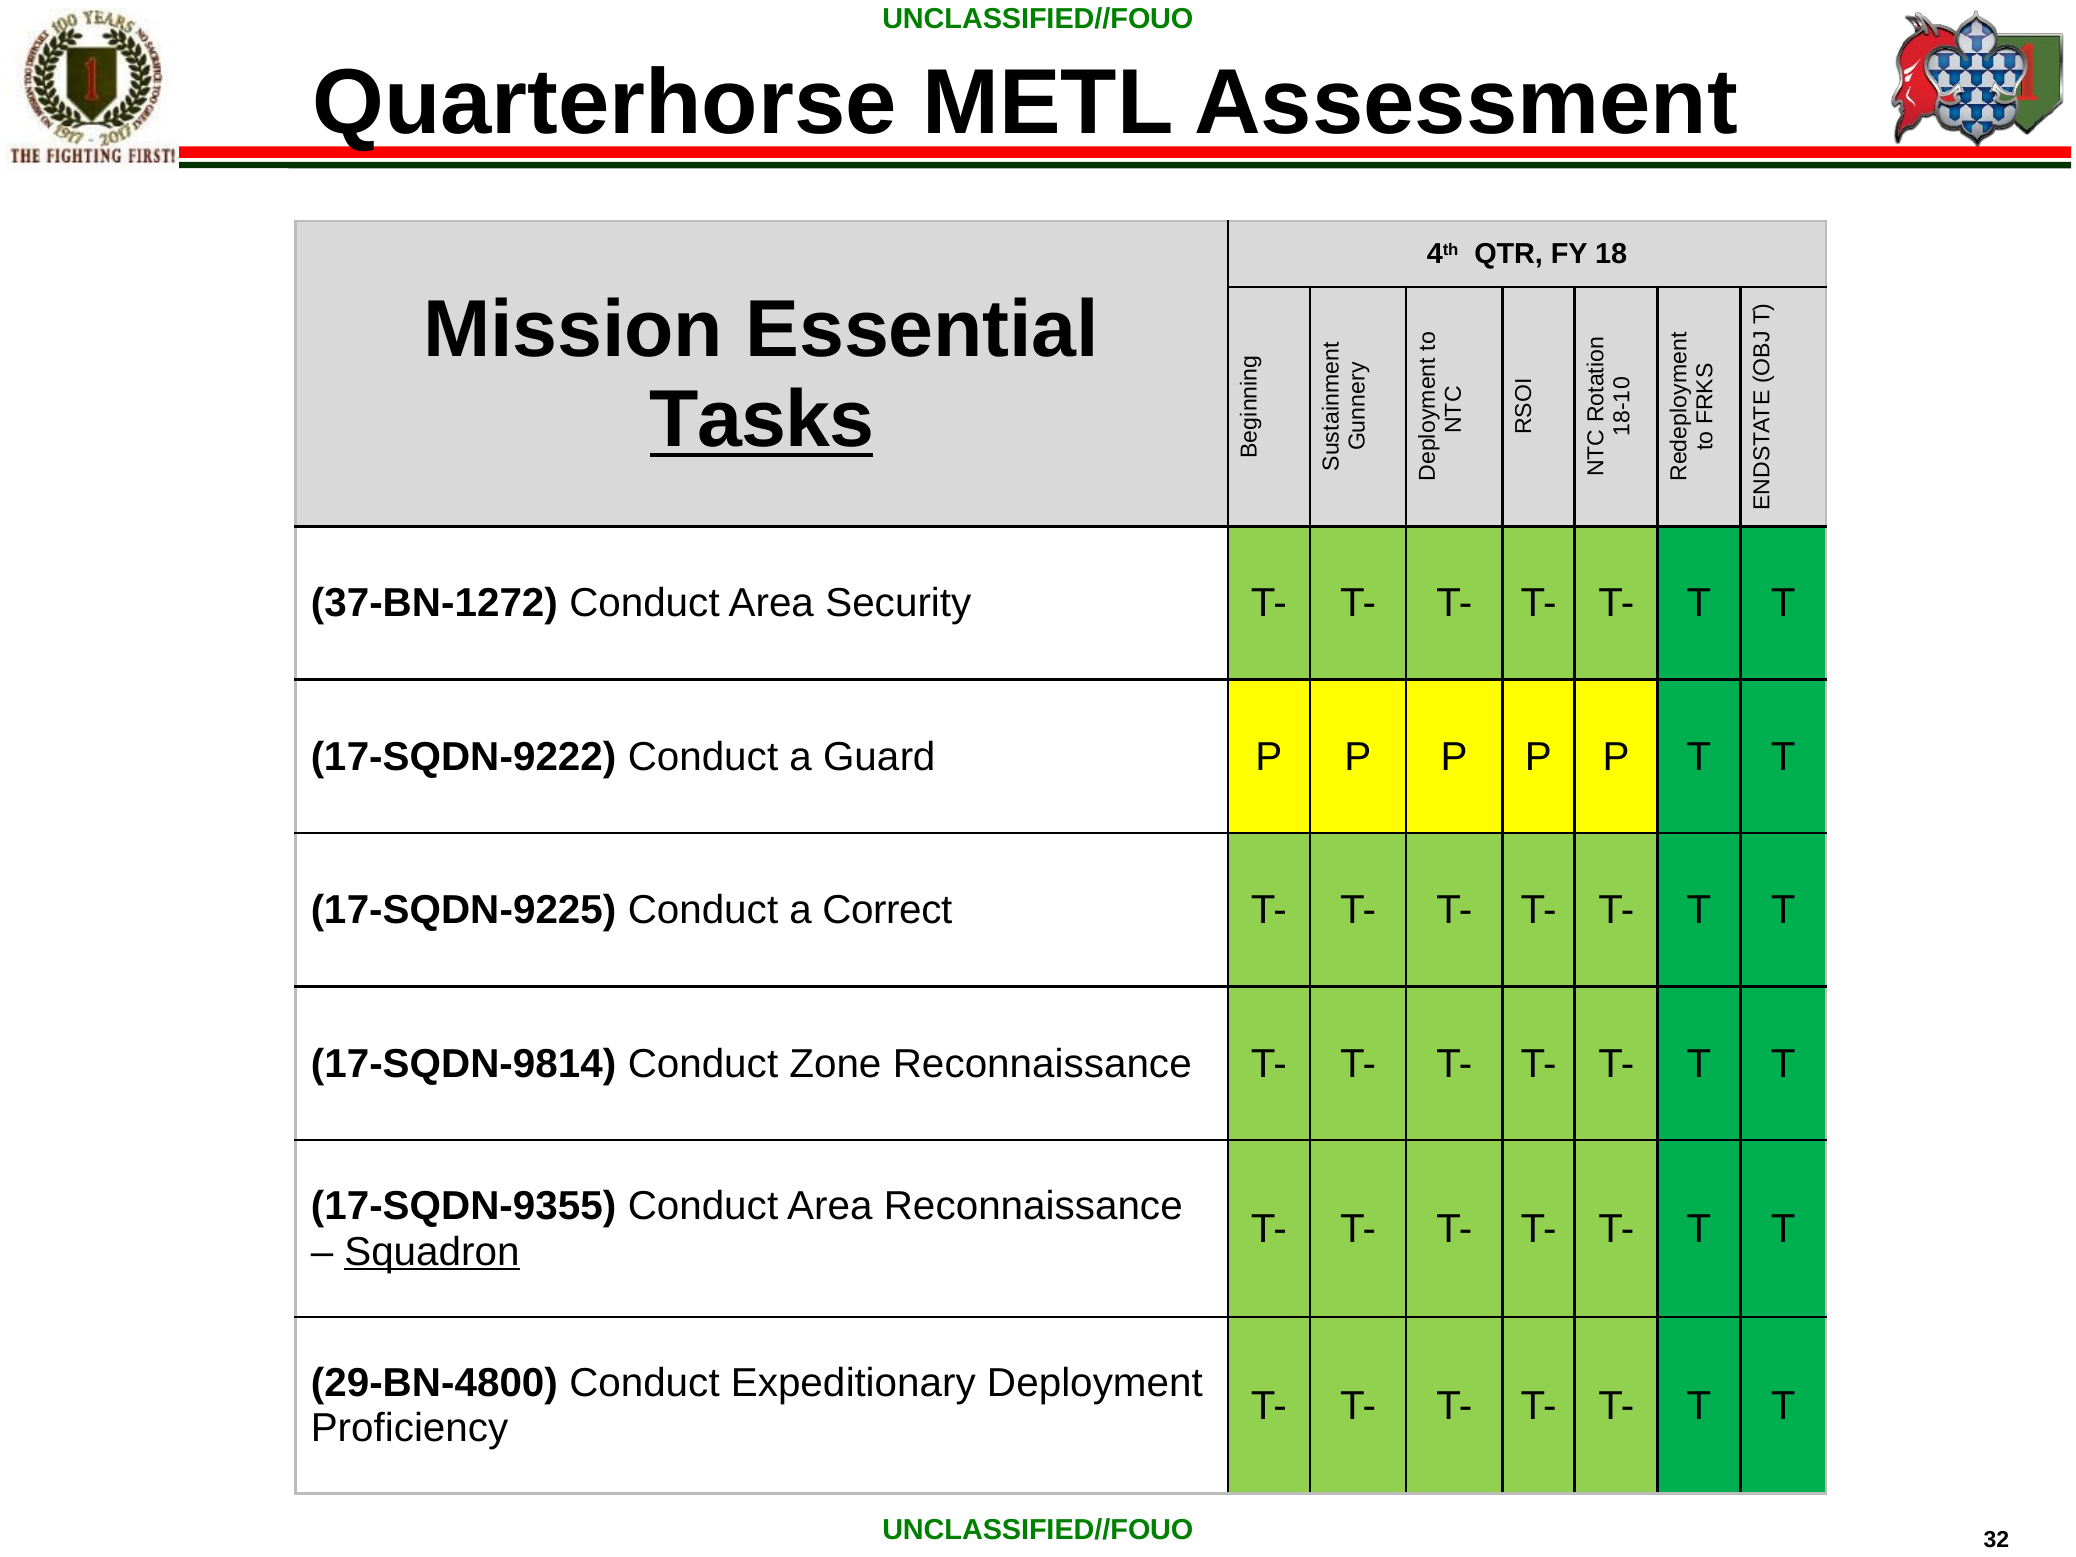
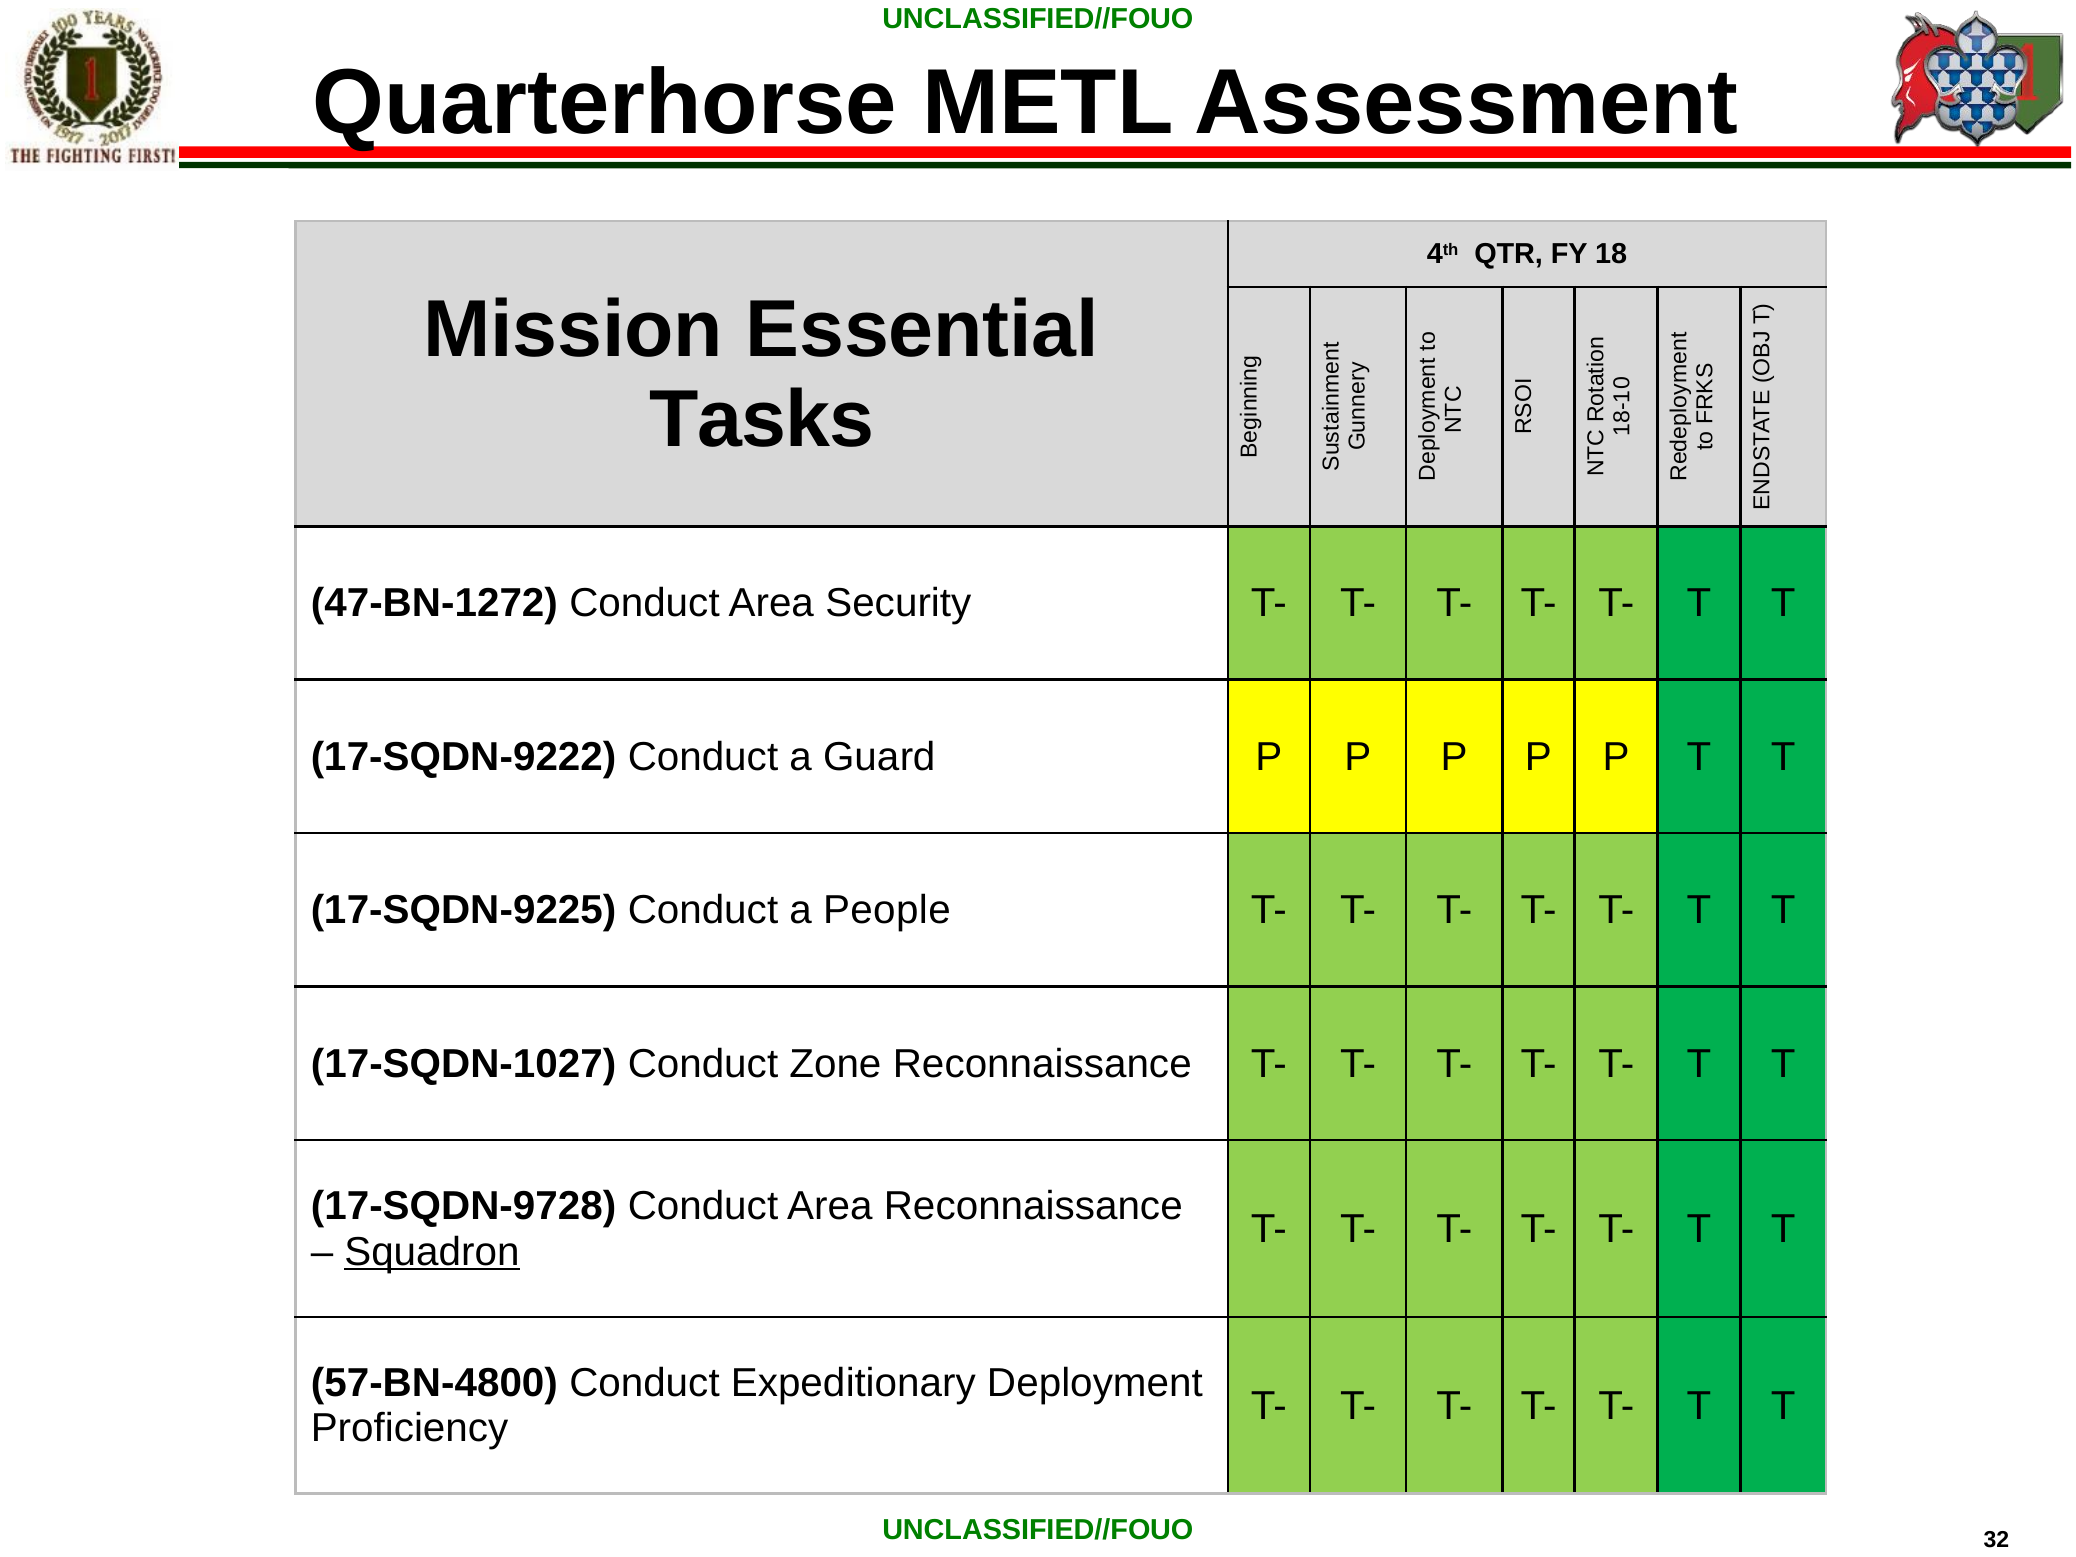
Tasks underline: present -> none
37-BN-1272: 37-BN-1272 -> 47-BN-1272
Correct: Correct -> People
17-SQDN-9814: 17-SQDN-9814 -> 17-SQDN-1027
17-SQDN-9355: 17-SQDN-9355 -> 17-SQDN-9728
29-BN-4800: 29-BN-4800 -> 57-BN-4800
